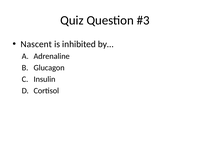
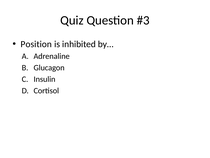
Nascent: Nascent -> Position
